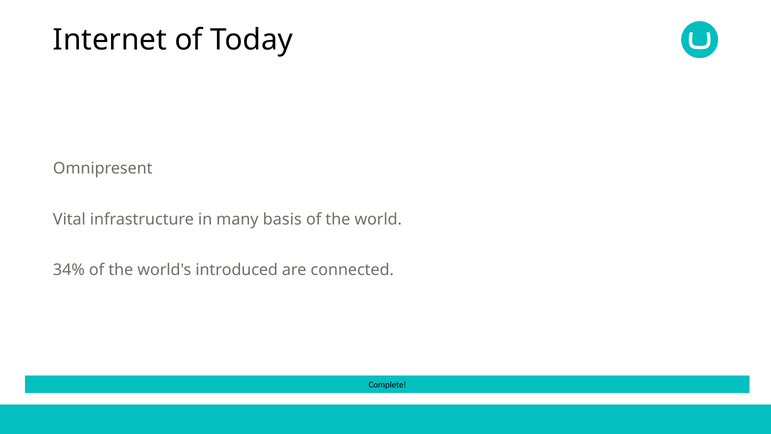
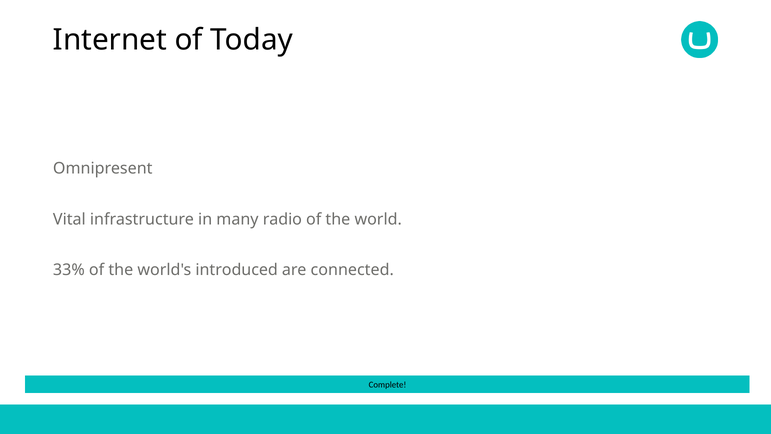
basis: basis -> radio
34%: 34% -> 33%
